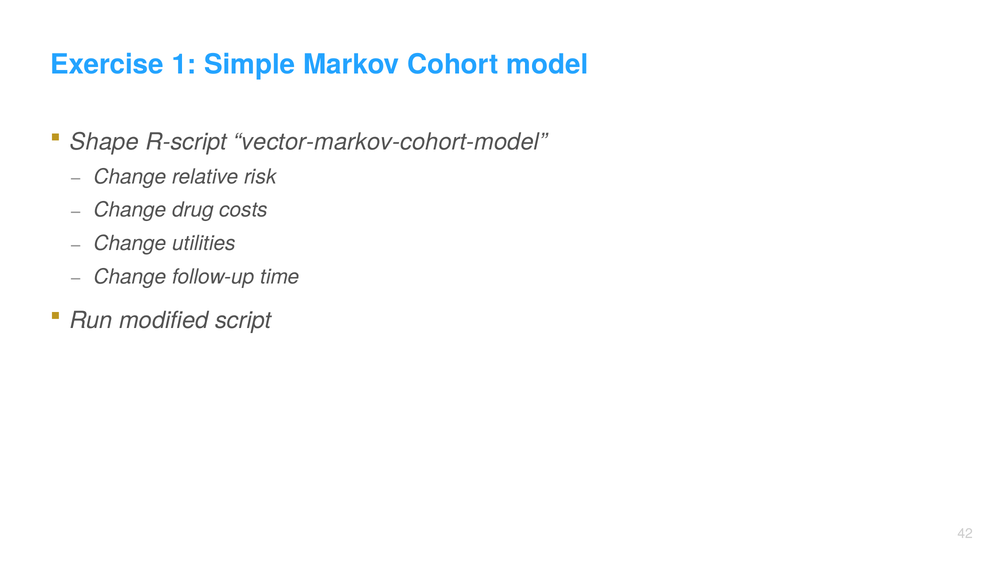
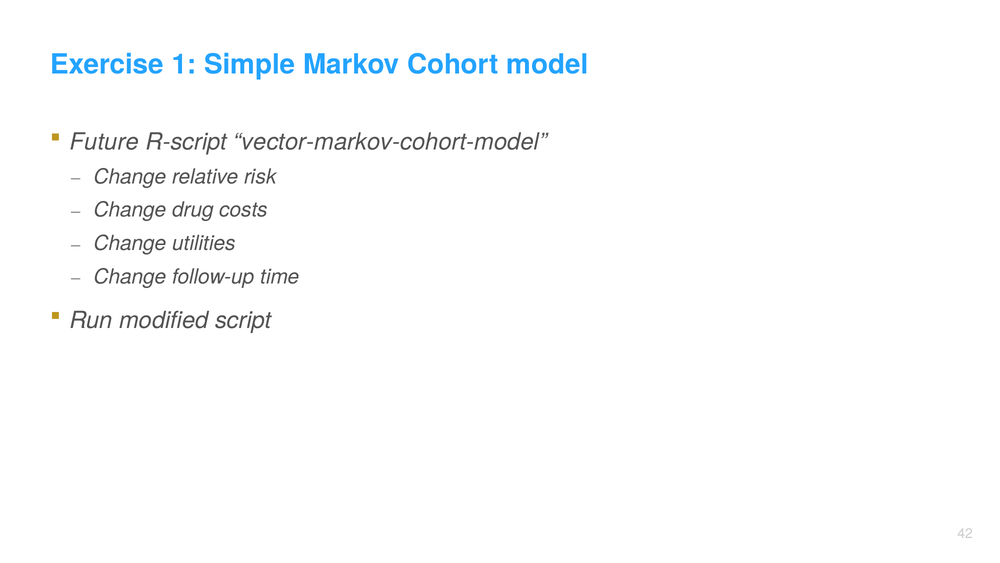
Shape: Shape -> Future
